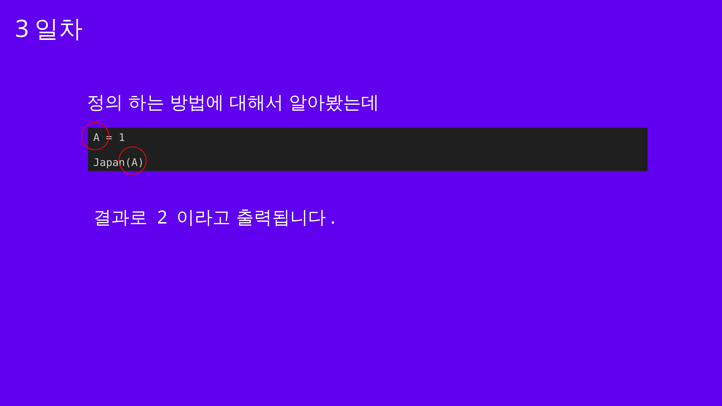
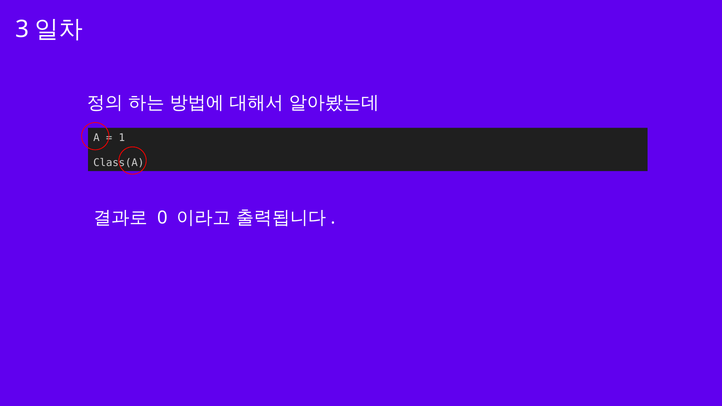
Japan(A: Japan(A -> Class(A
2: 2 -> 0
